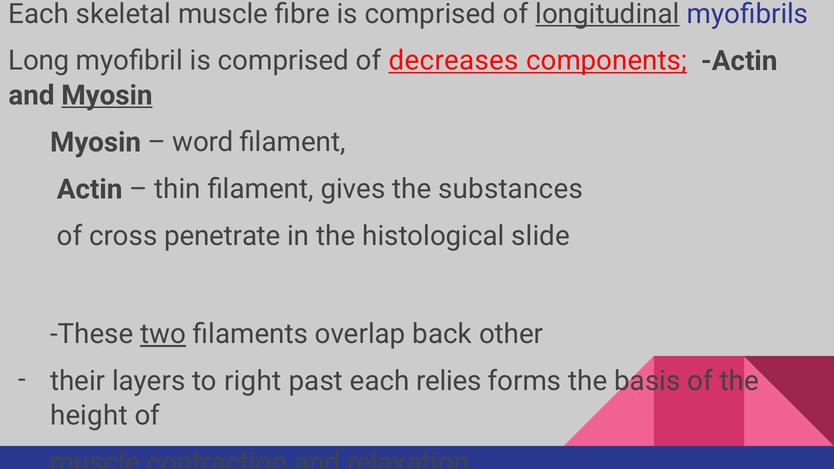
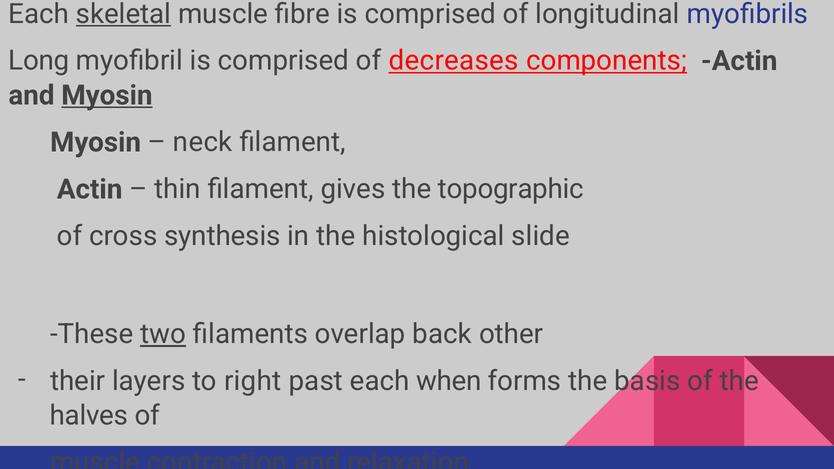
skeletal underline: none -> present
longitudinal underline: present -> none
word: word -> neck
substances: substances -> topographic
penetrate: penetrate -> synthesis
relies: relies -> when
height: height -> halves
